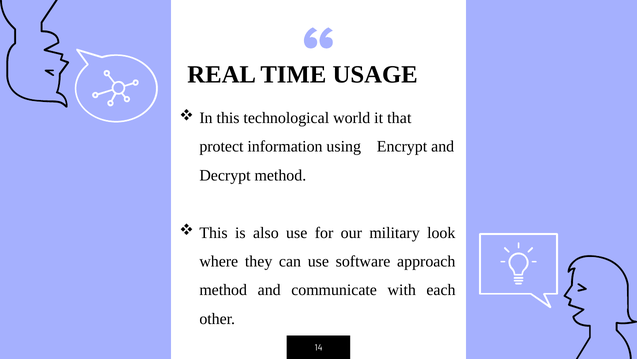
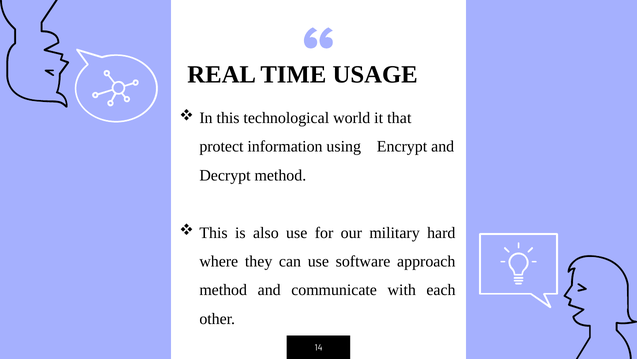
look: look -> hard
